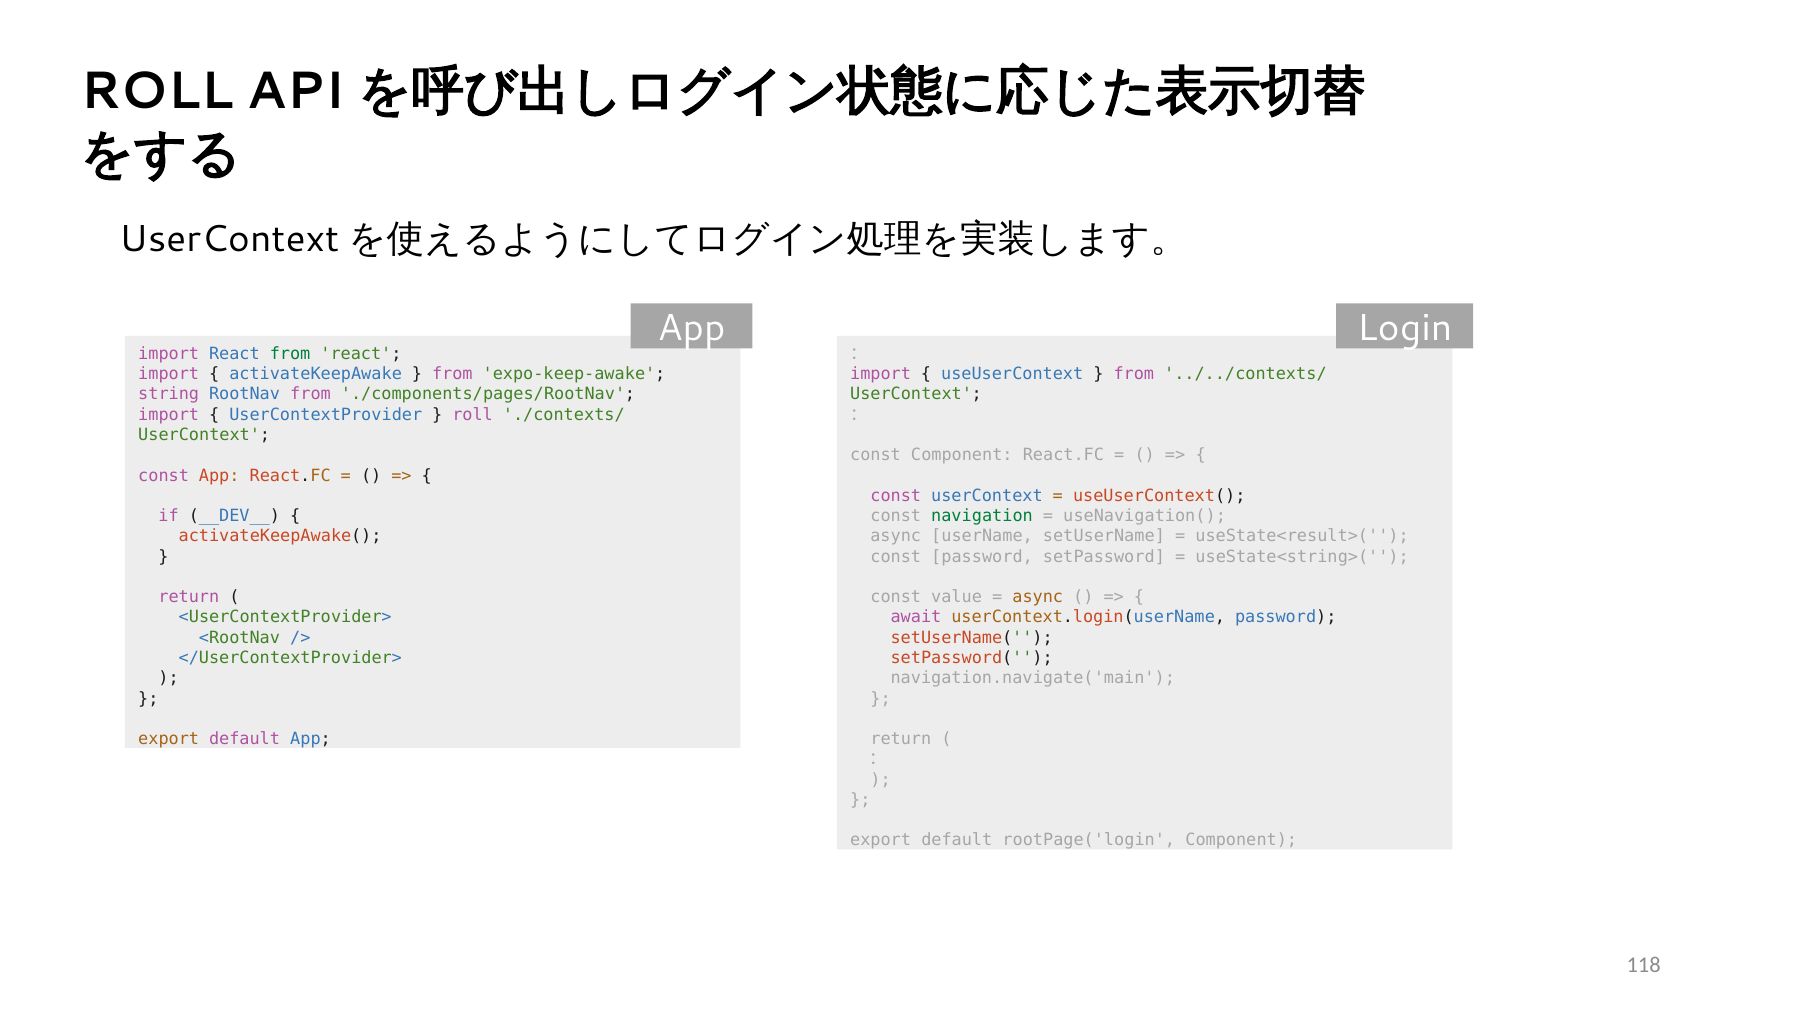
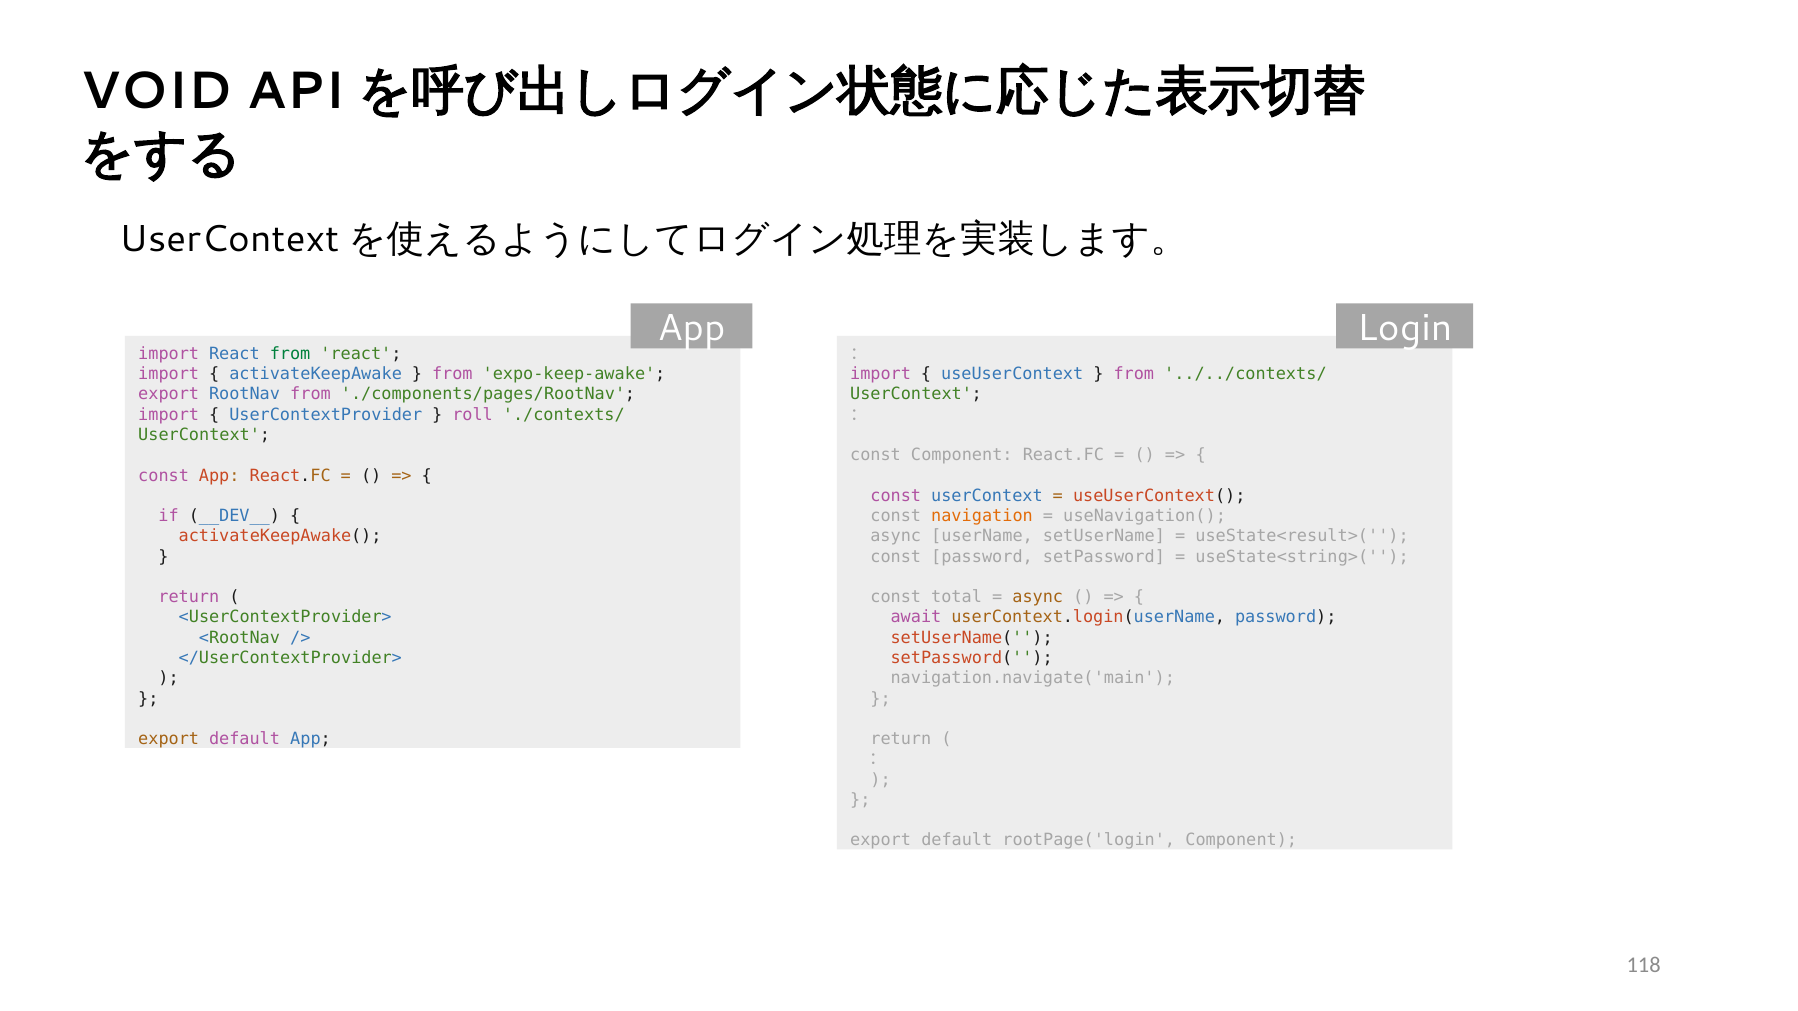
ROLL at (157, 91): ROLL -> VOID
string at (169, 395): string -> export
navigation colour: green -> orange
value: value -> total
